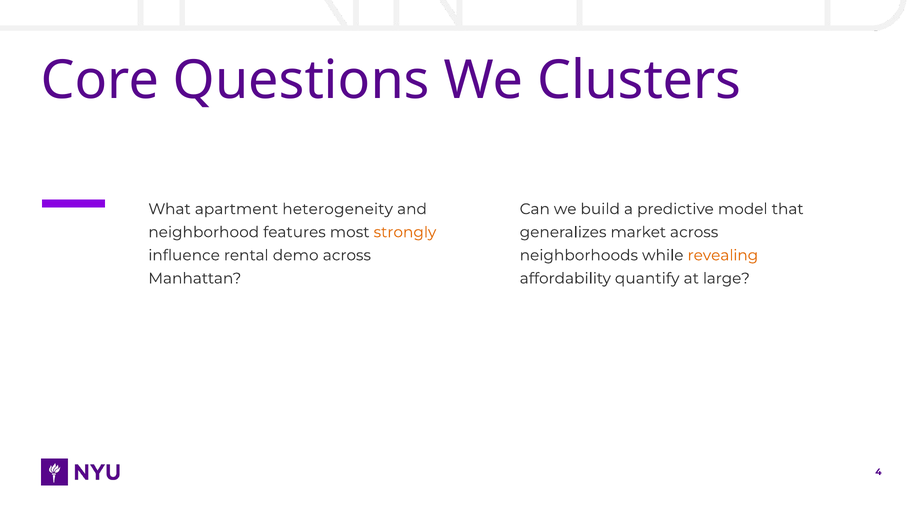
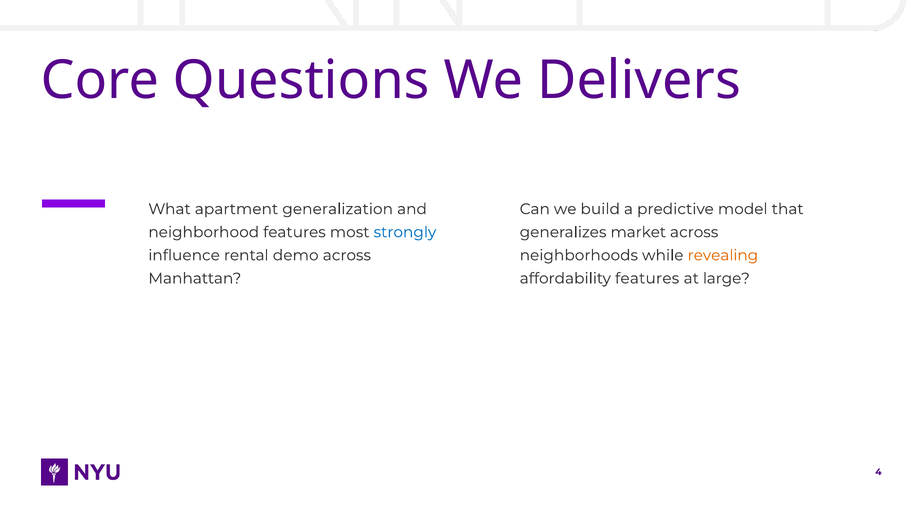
Clusters: Clusters -> Delivers
heterogeneity: heterogeneity -> generalization
strongly colour: orange -> blue
affordability quantify: quantify -> features
